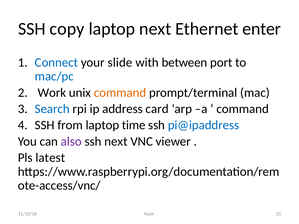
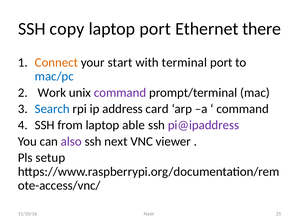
laptop next: next -> port
enter: enter -> there
Connect colour: blue -> orange
slide: slide -> start
between: between -> terminal
command at (120, 93) colour: orange -> purple
time: time -> able
pi@ipaddress colour: blue -> purple
latest: latest -> setup
